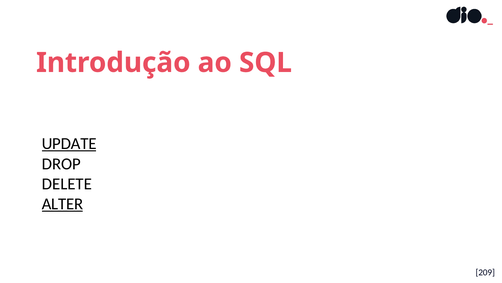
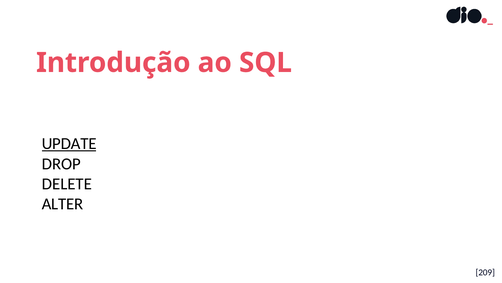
ALTER underline: present -> none
